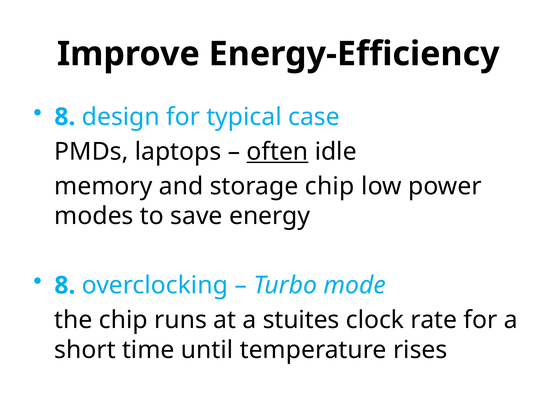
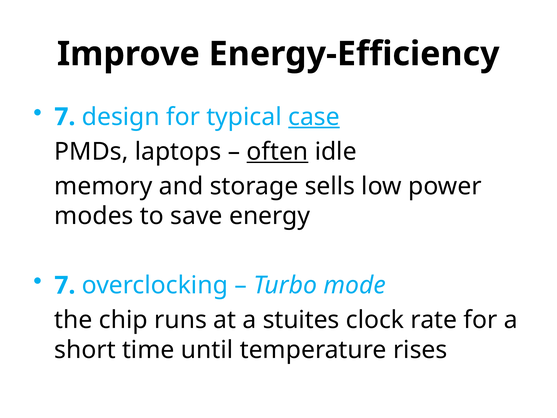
8 at (65, 117): 8 -> 7
case underline: none -> present
storage chip: chip -> sells
8 at (65, 285): 8 -> 7
